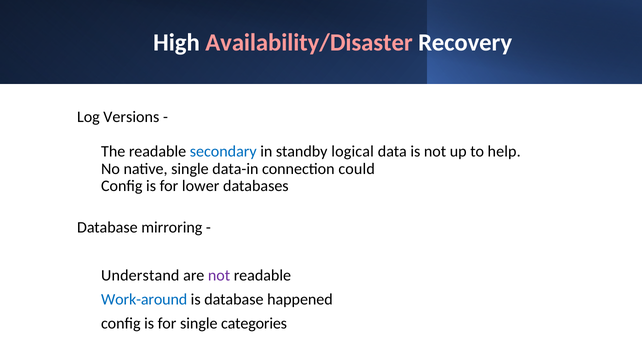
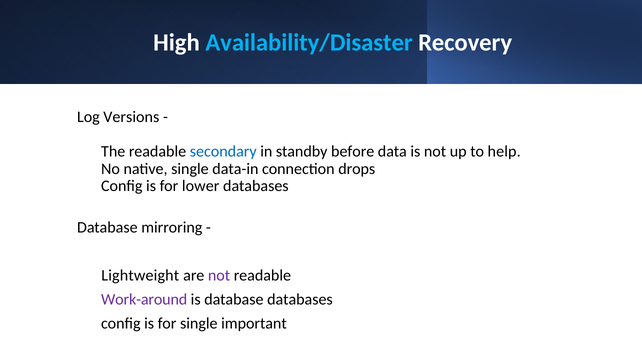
Availability/Disaster colour: pink -> light blue
logical: logical -> before
could: could -> drops
Understand: Understand -> Lightweight
Work-around colour: blue -> purple
database happened: happened -> databases
categories: categories -> important
